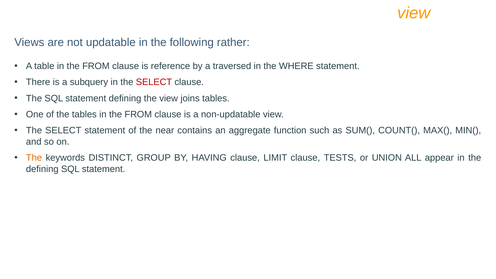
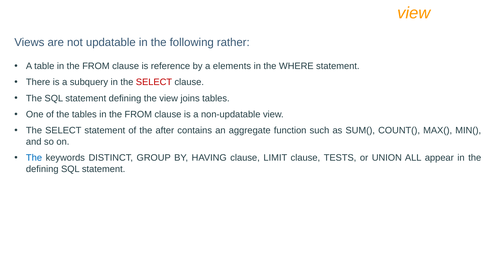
traversed: traversed -> elements
near: near -> after
The at (34, 158) colour: orange -> blue
